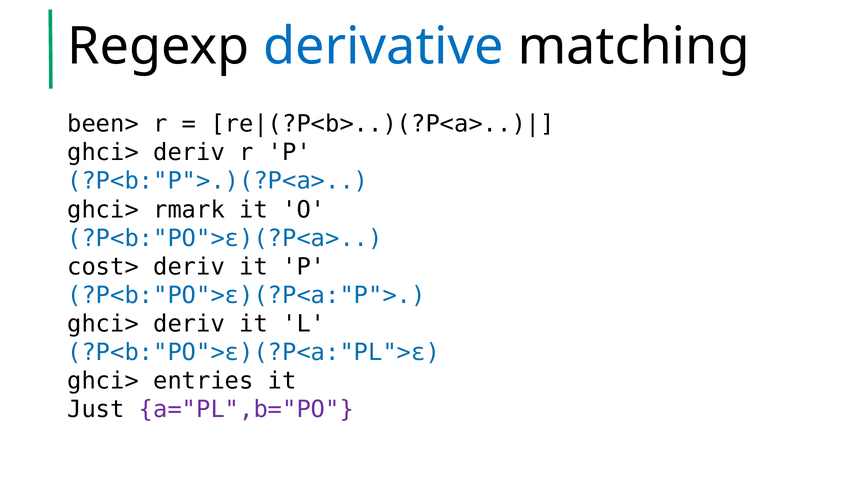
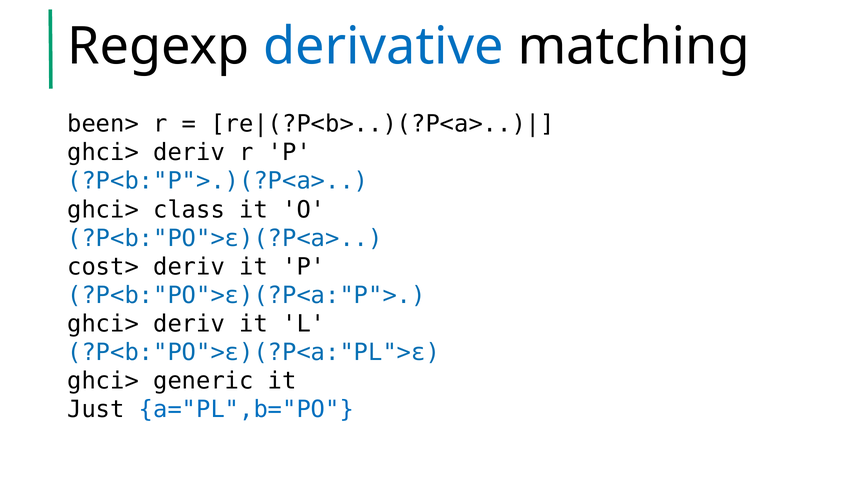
rmark: rmark -> class
entries: entries -> generic
a="PL",b="PO colour: purple -> blue
